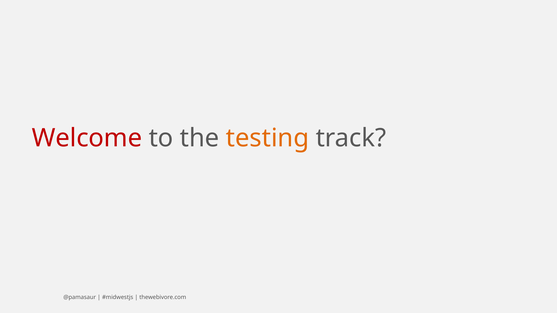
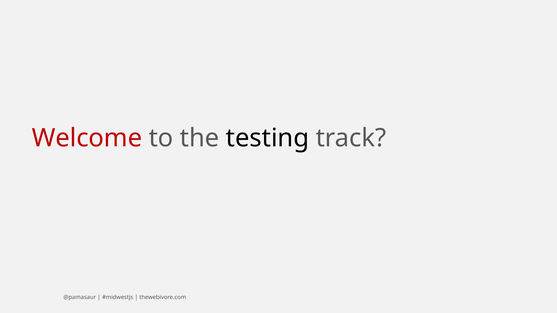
testing colour: orange -> black
